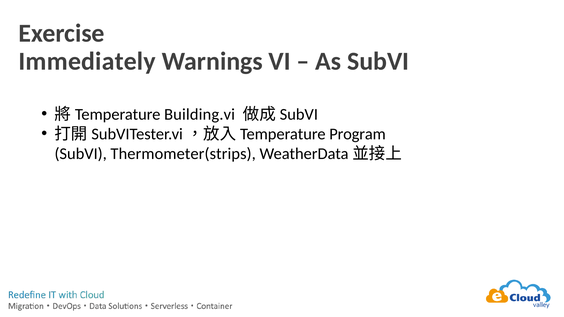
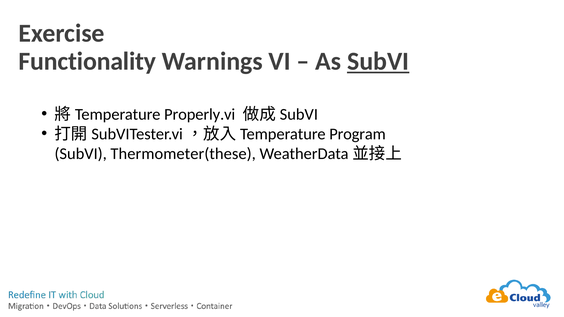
Immediately: Immediately -> Functionality
SubVI at (378, 61) underline: none -> present
Building.vi: Building.vi -> Properly.vi
Thermometer(strips: Thermometer(strips -> Thermometer(these
